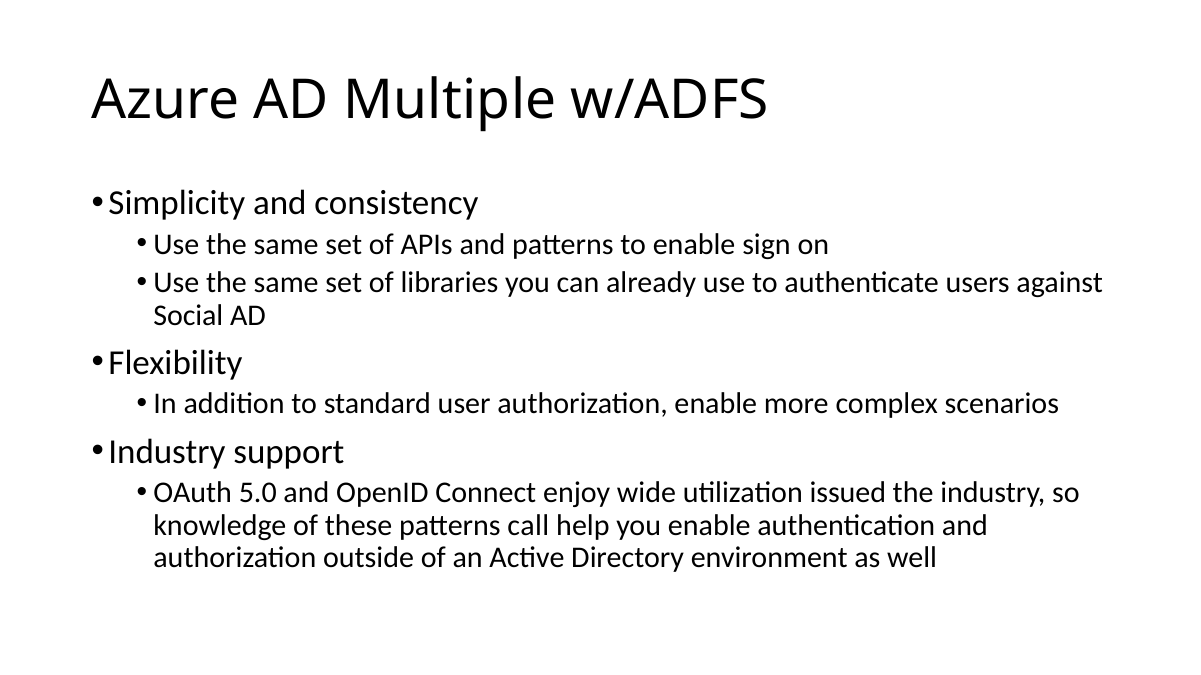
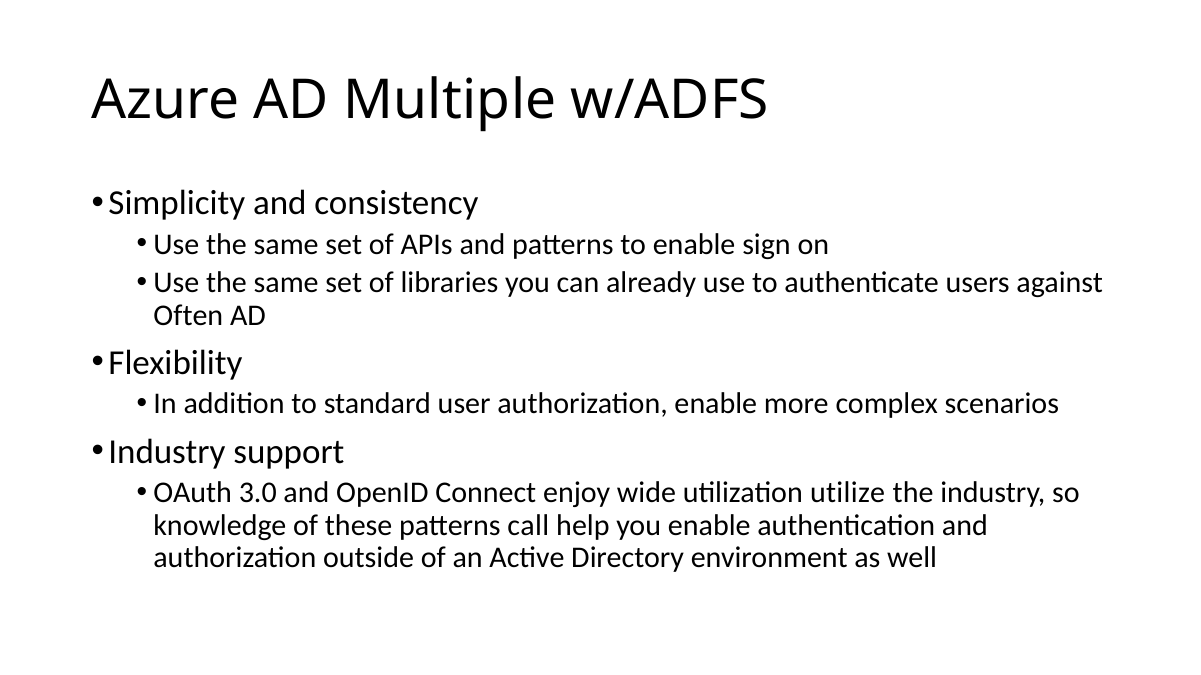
Social: Social -> Often
5.0: 5.0 -> 3.0
issued: issued -> utilize
